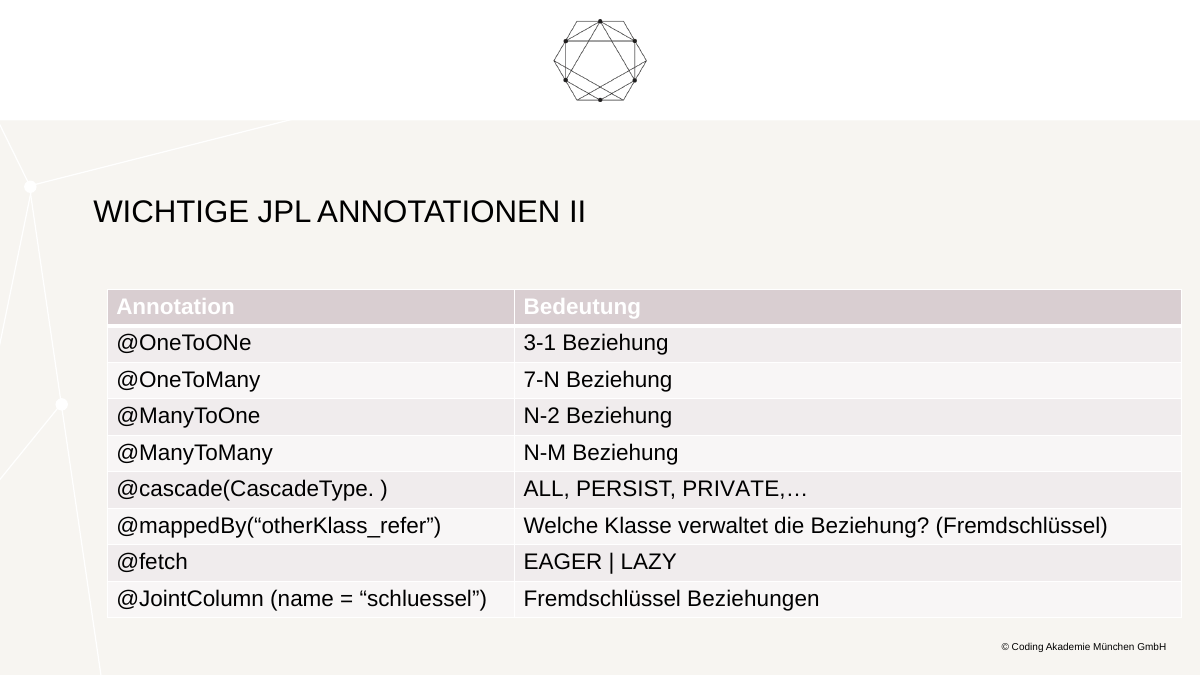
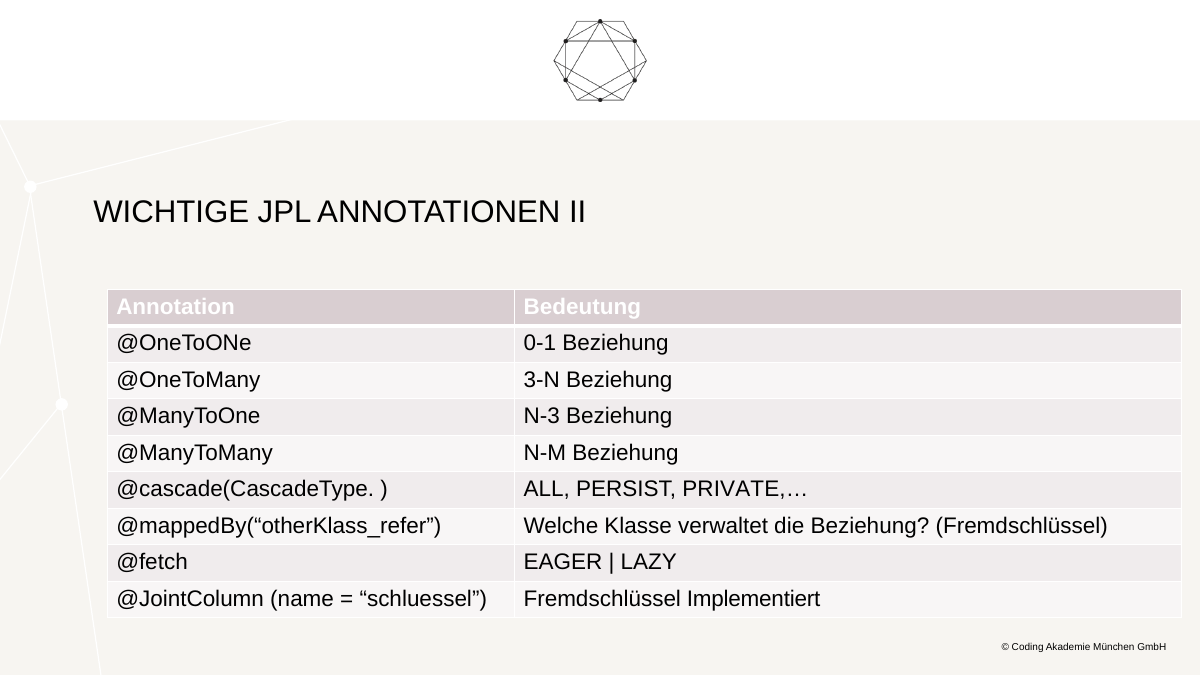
3-1: 3-1 -> 0-1
7-N: 7-N -> 3-N
N-2: N-2 -> N-3
Beziehungen: Beziehungen -> Implementiert
